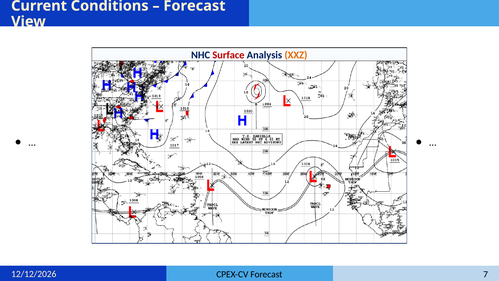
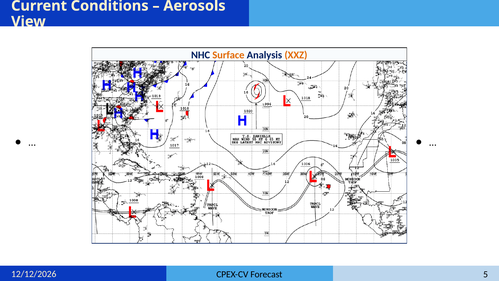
Forecast at (194, 6): Forecast -> Aerosols
Surface colour: red -> orange
7: 7 -> 5
